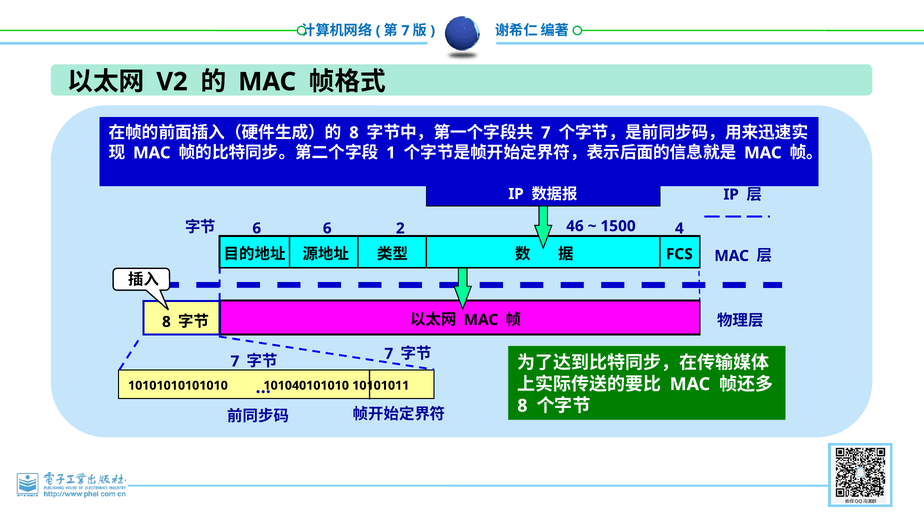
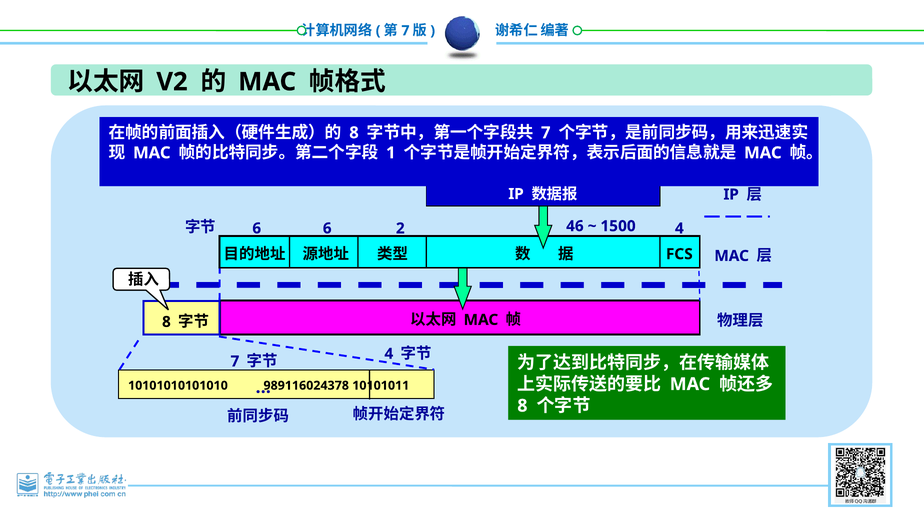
7 at (389, 354): 7 -> 4
101040101010: 101040101010 -> 989116024378
